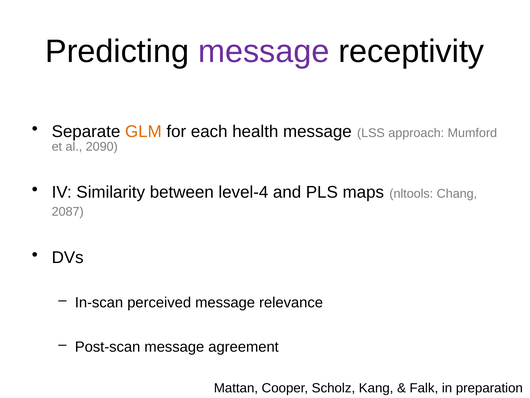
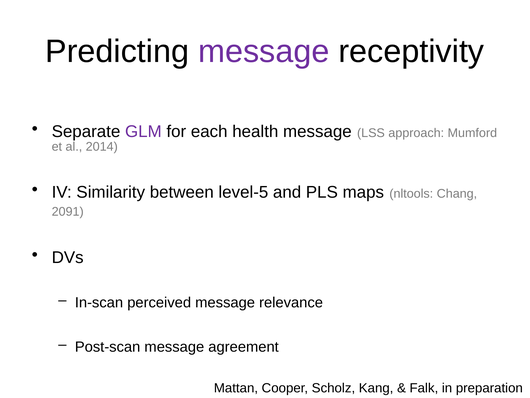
GLM colour: orange -> purple
2090: 2090 -> 2014
level-4: level-4 -> level-5
2087: 2087 -> 2091
